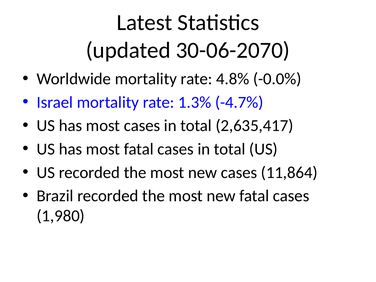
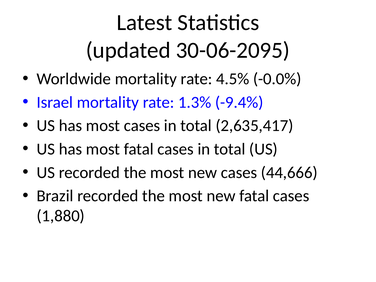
30-06-2070: 30-06-2070 -> 30-06-2095
4.8%: 4.8% -> 4.5%
-4.7%: -4.7% -> -9.4%
11,864: 11,864 -> 44,666
1,980: 1,980 -> 1,880
